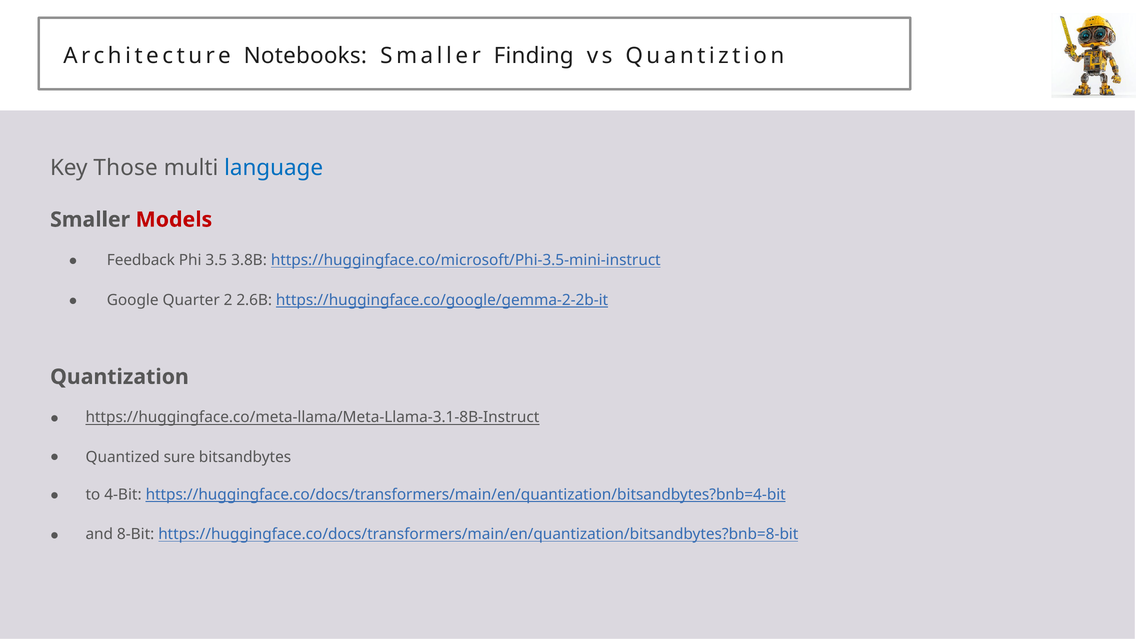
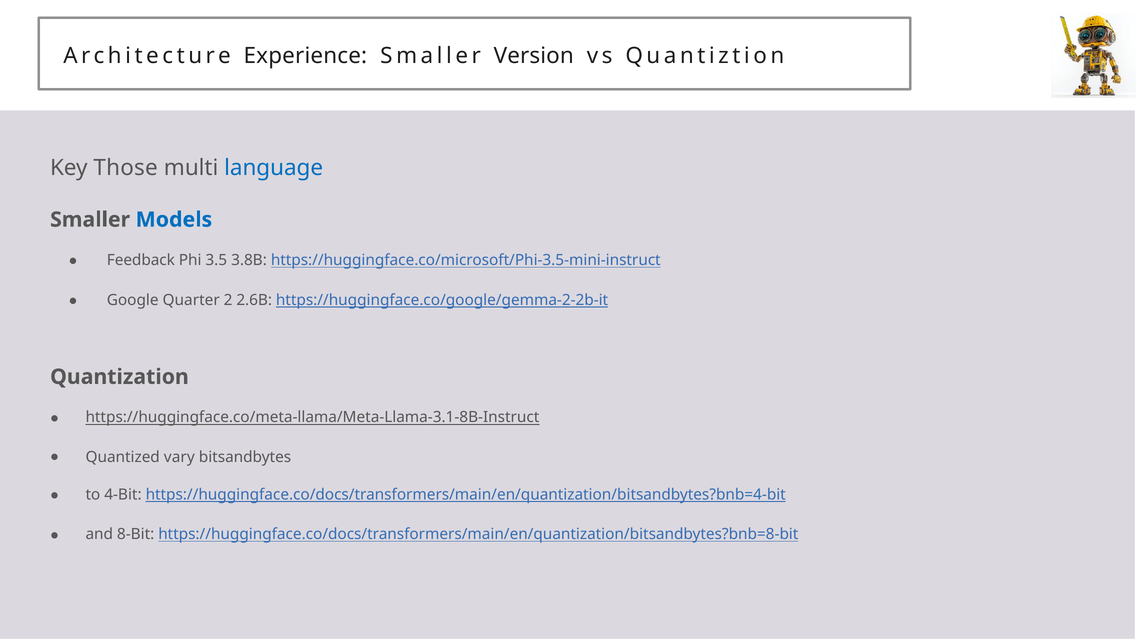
Notebooks: Notebooks -> Experience
Finding: Finding -> Version
Models colour: red -> blue
sure: sure -> vary
